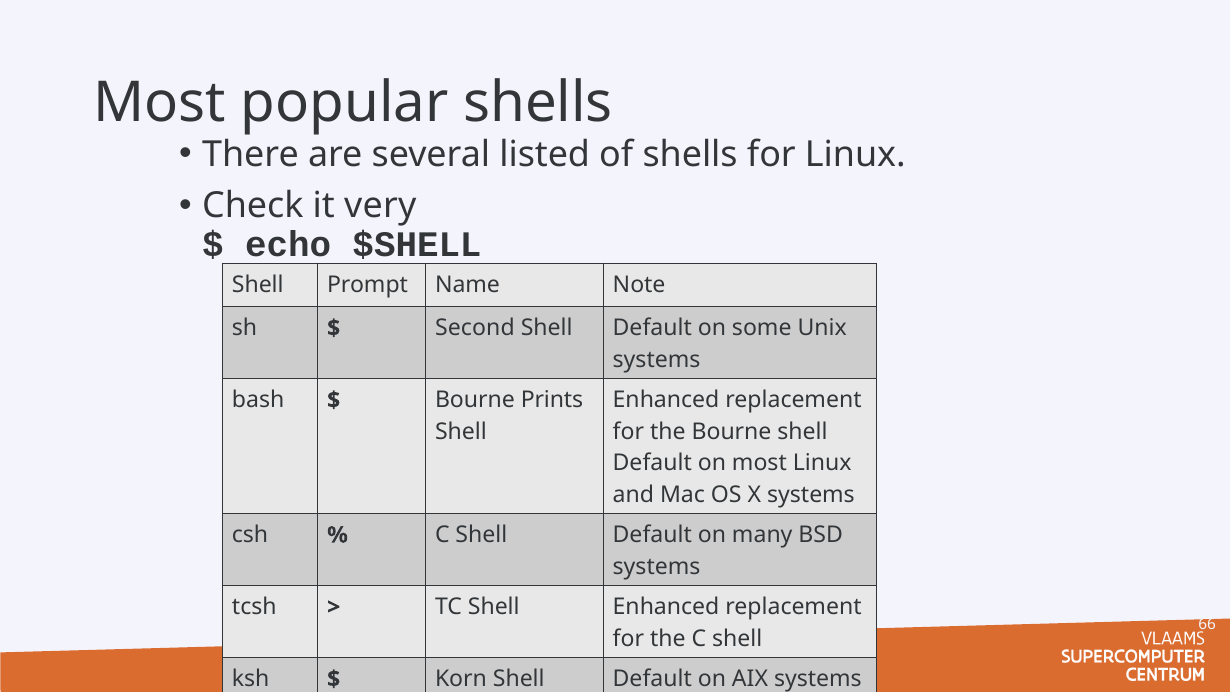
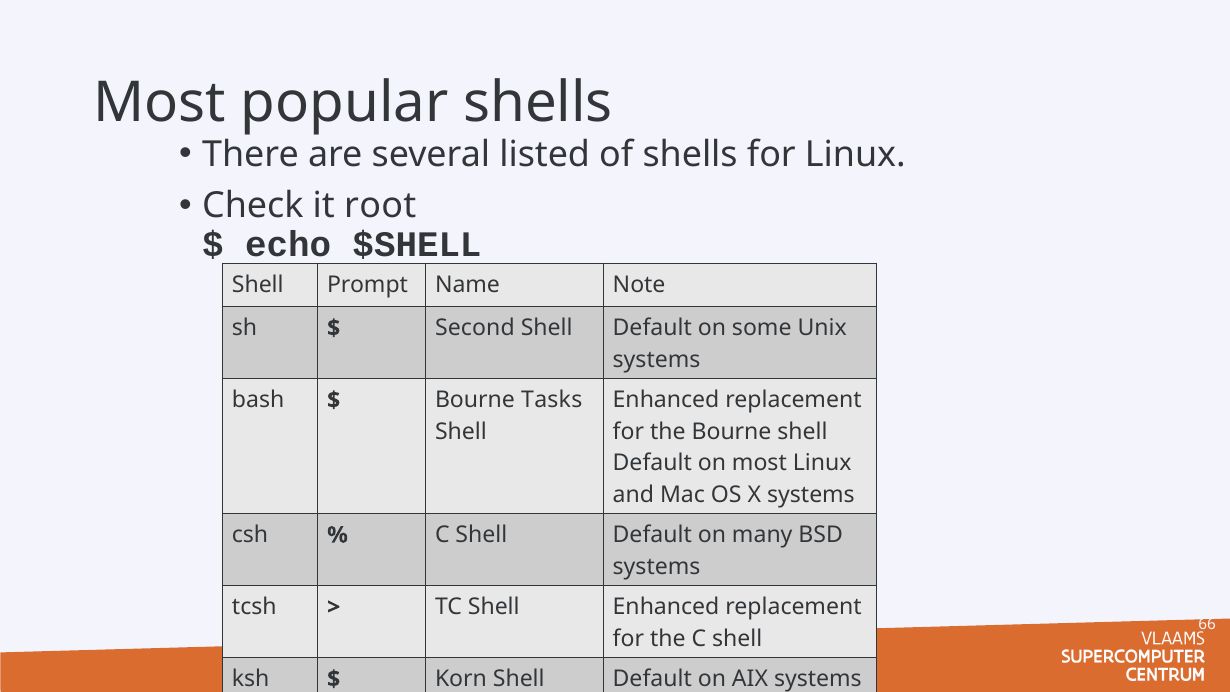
very: very -> root
Prints: Prints -> Tasks
